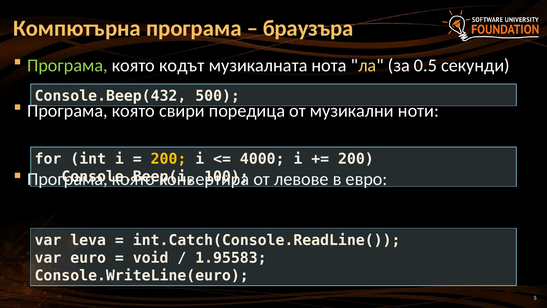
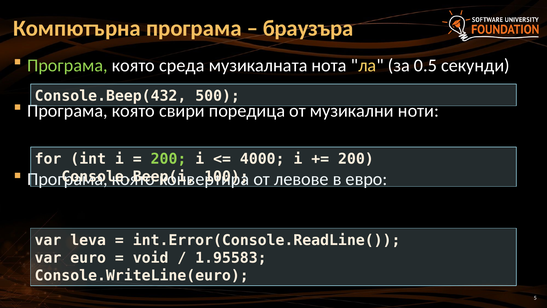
кодът: кодът -> среда
200 at (169, 159) colour: yellow -> light green
int.Catch(Console.ReadLine(: int.Catch(Console.ReadLine( -> int.Error(Console.ReadLine(
